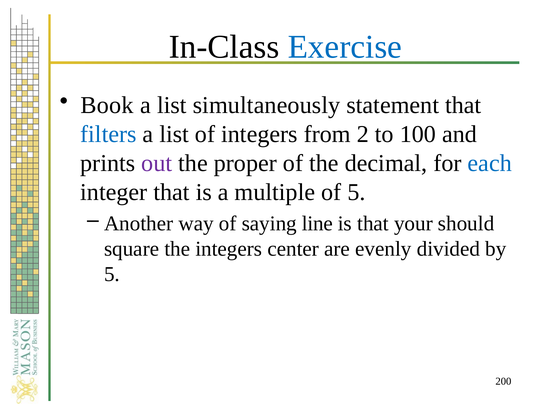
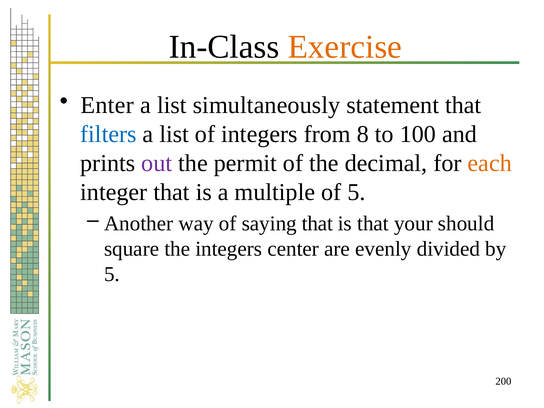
Exercise colour: blue -> orange
Book: Book -> Enter
2: 2 -> 8
proper: proper -> permit
each colour: blue -> orange
saying line: line -> that
